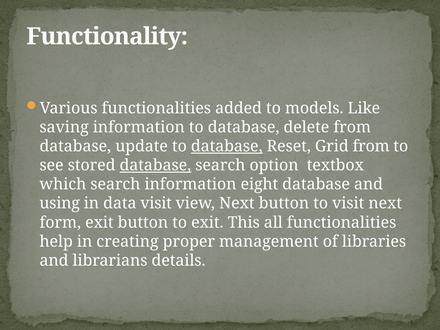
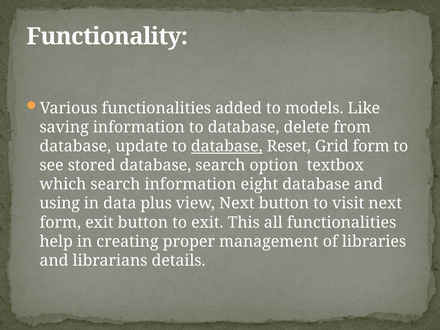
Grid from: from -> form
database at (155, 165) underline: present -> none
data visit: visit -> plus
